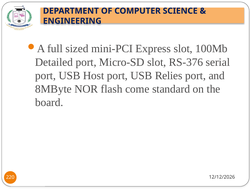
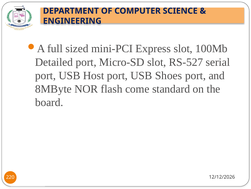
RS-376: RS-376 -> RS-527
Relies: Relies -> Shoes
